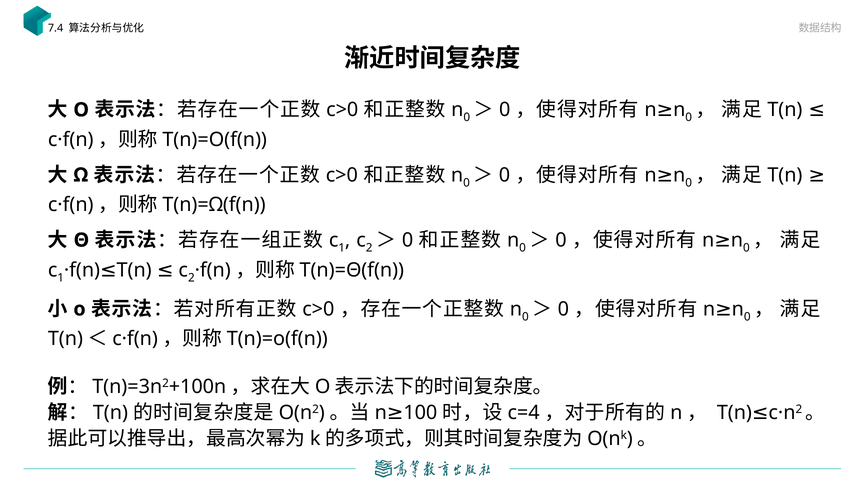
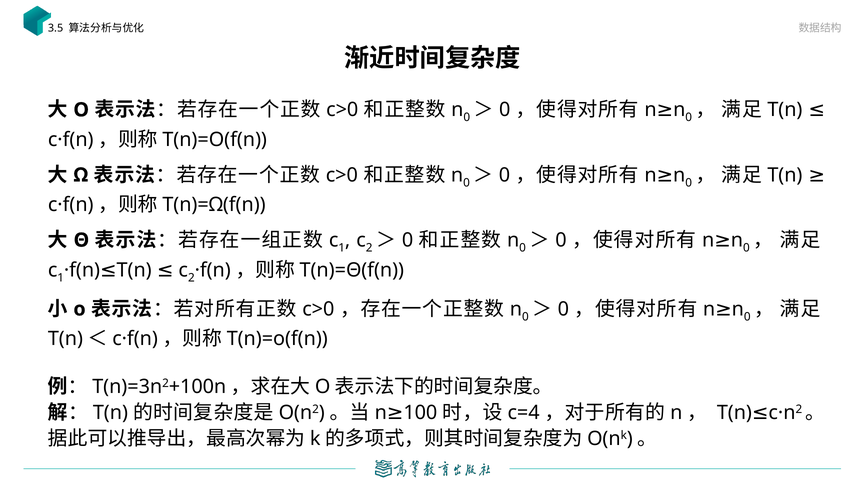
7.4: 7.4 -> 3.5
